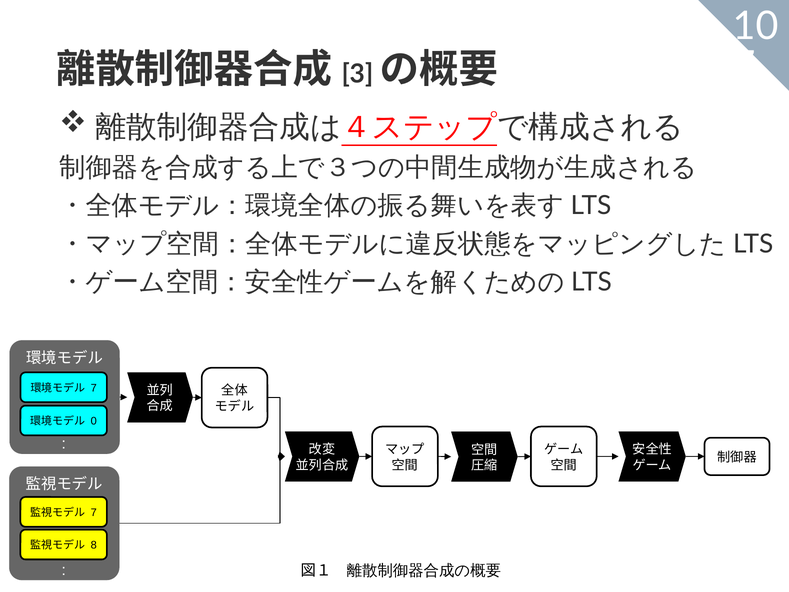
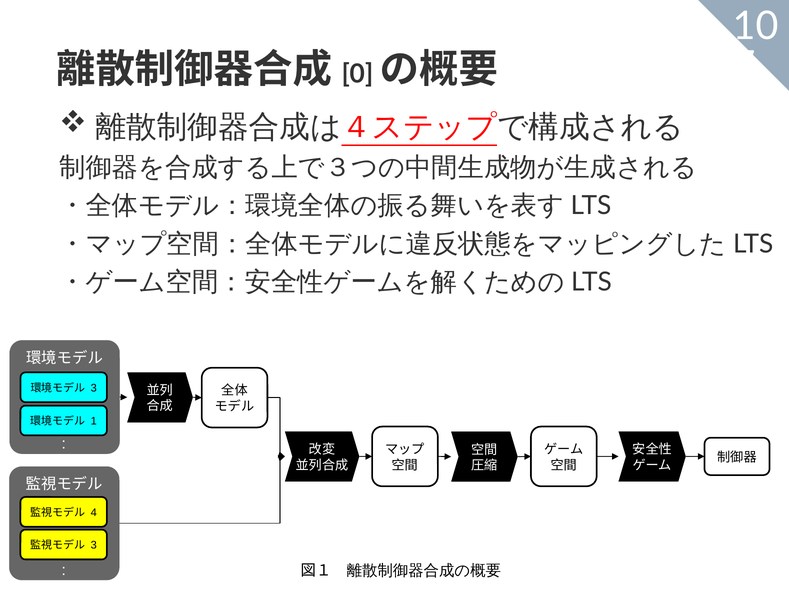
3: 3 -> 0
7 at (94, 388): 7 -> 3
0: 0 -> 1
7 at (94, 512): 7 -> 4
8 at (94, 545): 8 -> 3
